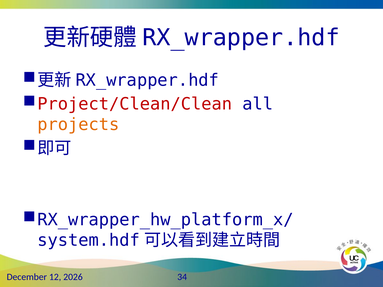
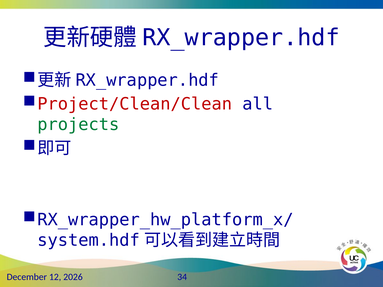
projects colour: orange -> green
